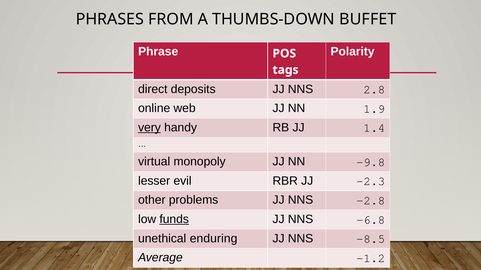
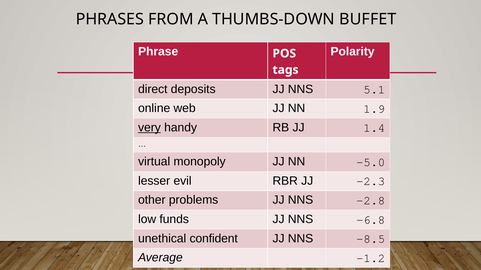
2.8: 2.8 -> 5.1
-9.8: -9.8 -> -5.0
funds underline: present -> none
enduring: enduring -> confident
